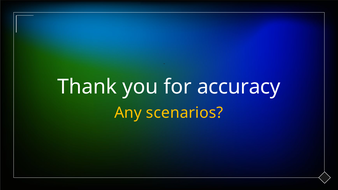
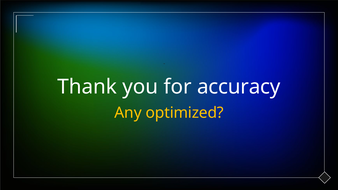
scenarios: scenarios -> optimized
